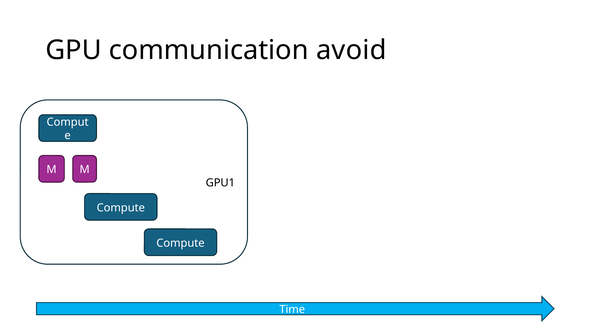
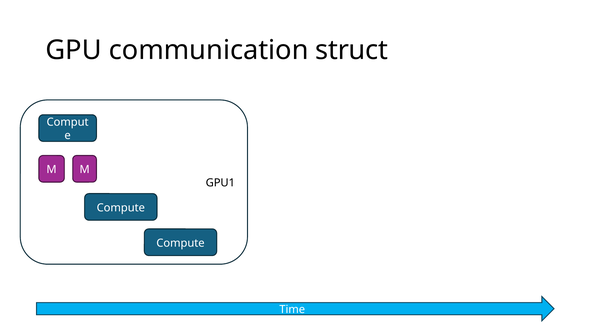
avoid: avoid -> struct
